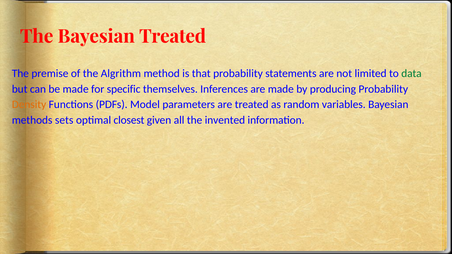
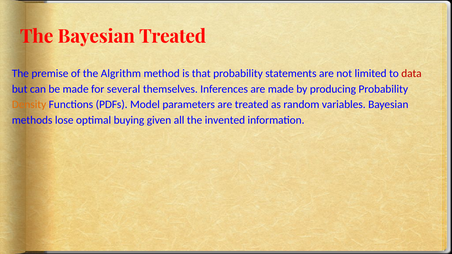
data colour: green -> red
specific: specific -> several
sets: sets -> lose
closest: closest -> buying
